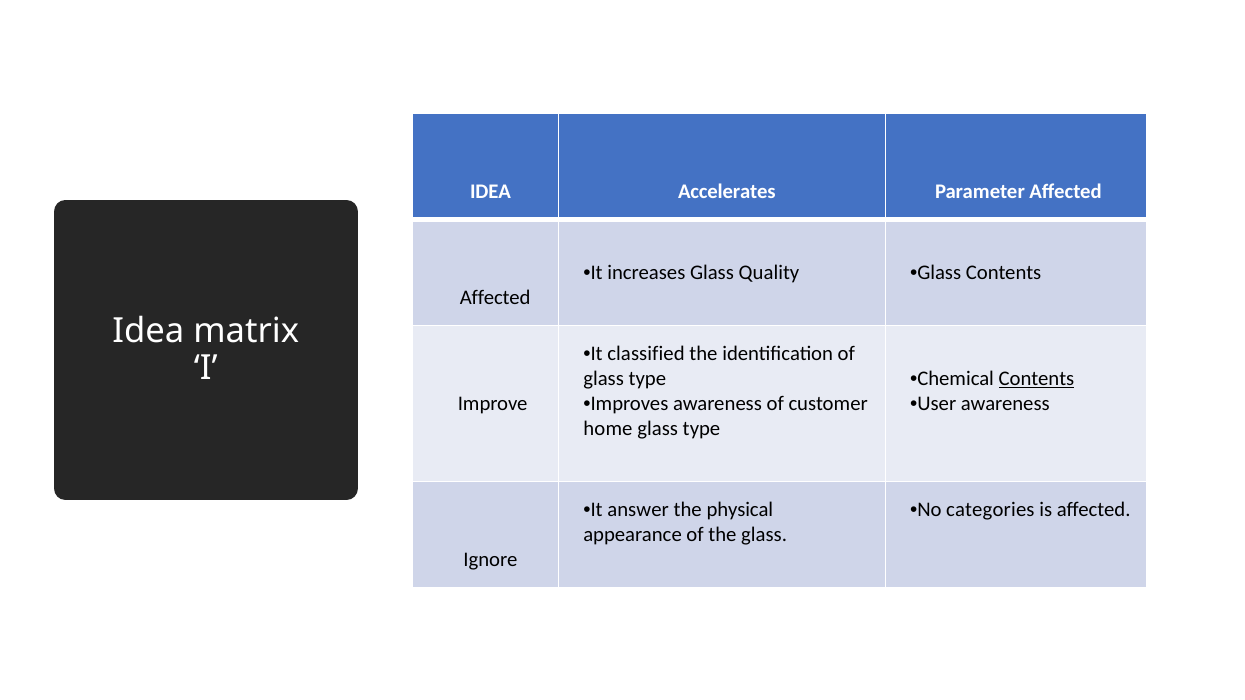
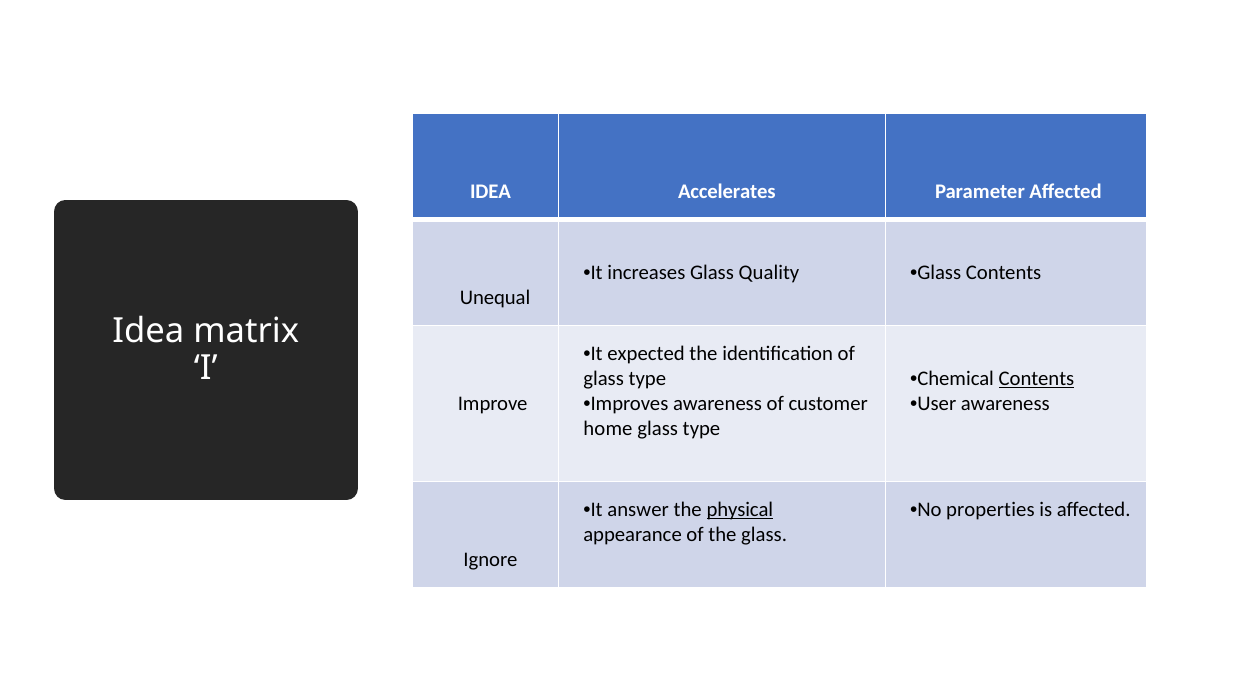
Affected at (495, 298): Affected -> Unequal
classified: classified -> expected
physical underline: none -> present
categories: categories -> properties
